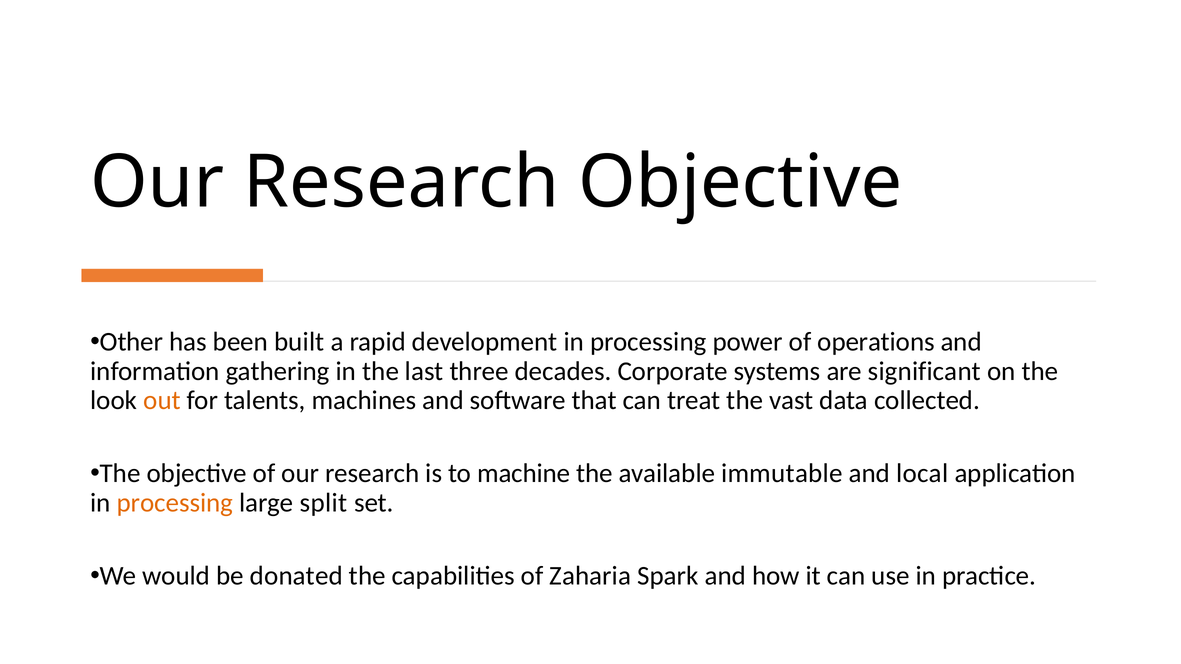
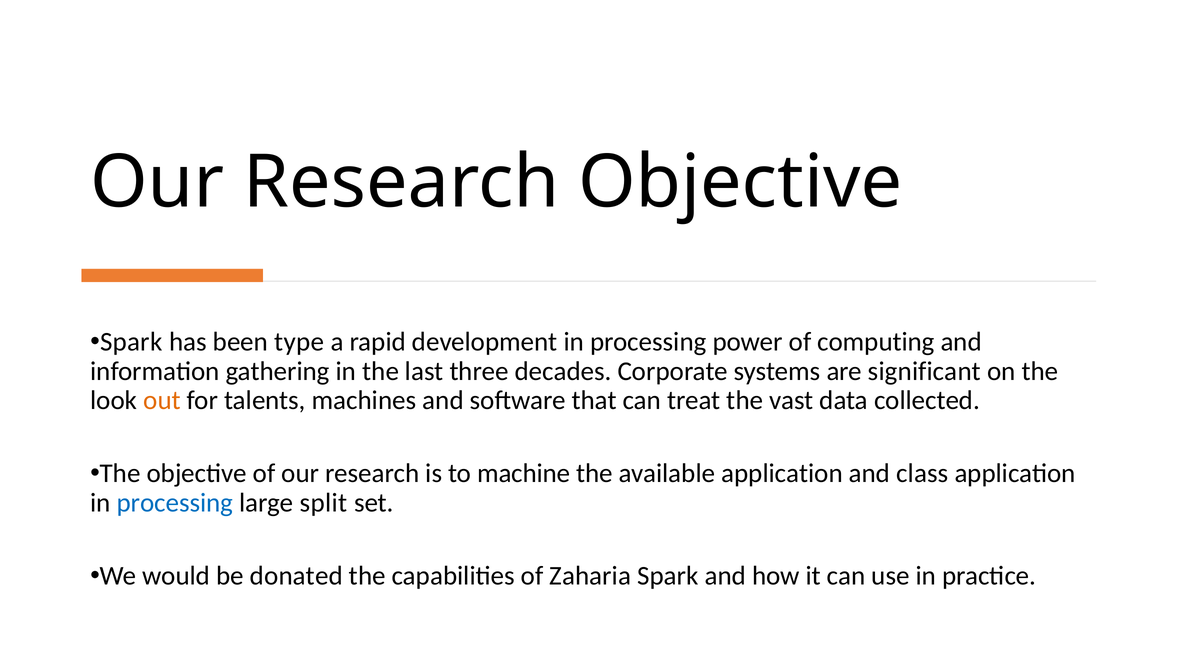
Other at (131, 342): Other -> Spark
built: built -> type
operations: operations -> computing
available immutable: immutable -> application
local: local -> class
processing at (175, 503) colour: orange -> blue
